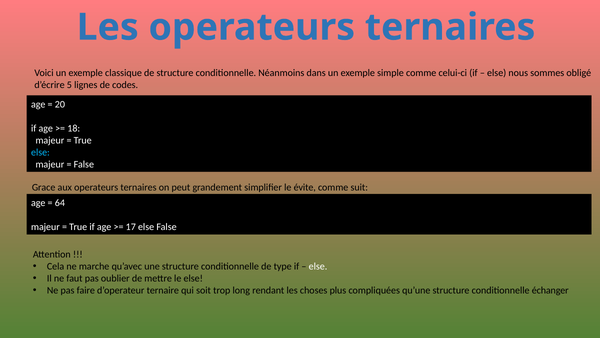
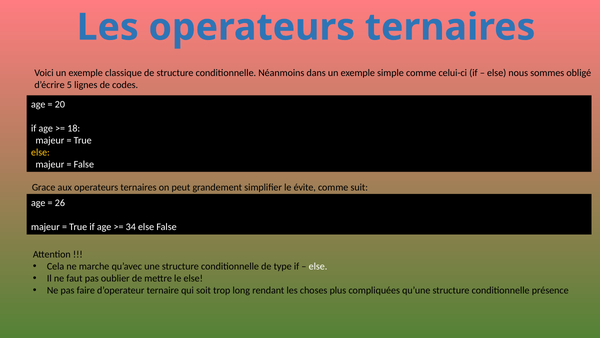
else at (40, 152) colour: light blue -> yellow
64: 64 -> 26
17: 17 -> 34
échanger: échanger -> présence
